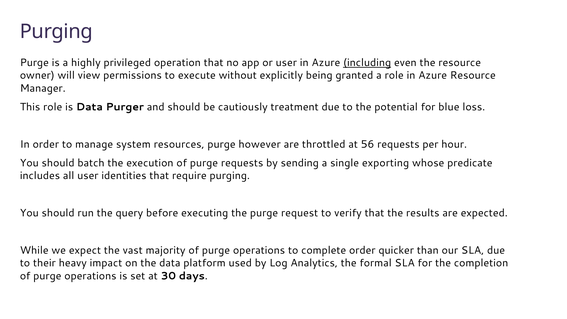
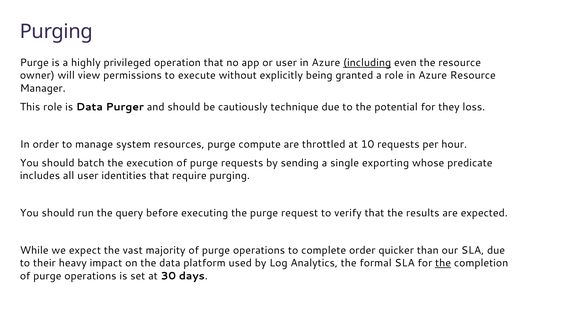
treatment: treatment -> technique
blue: blue -> they
however: however -> compute
56: 56 -> 10
the at (443, 263) underline: none -> present
